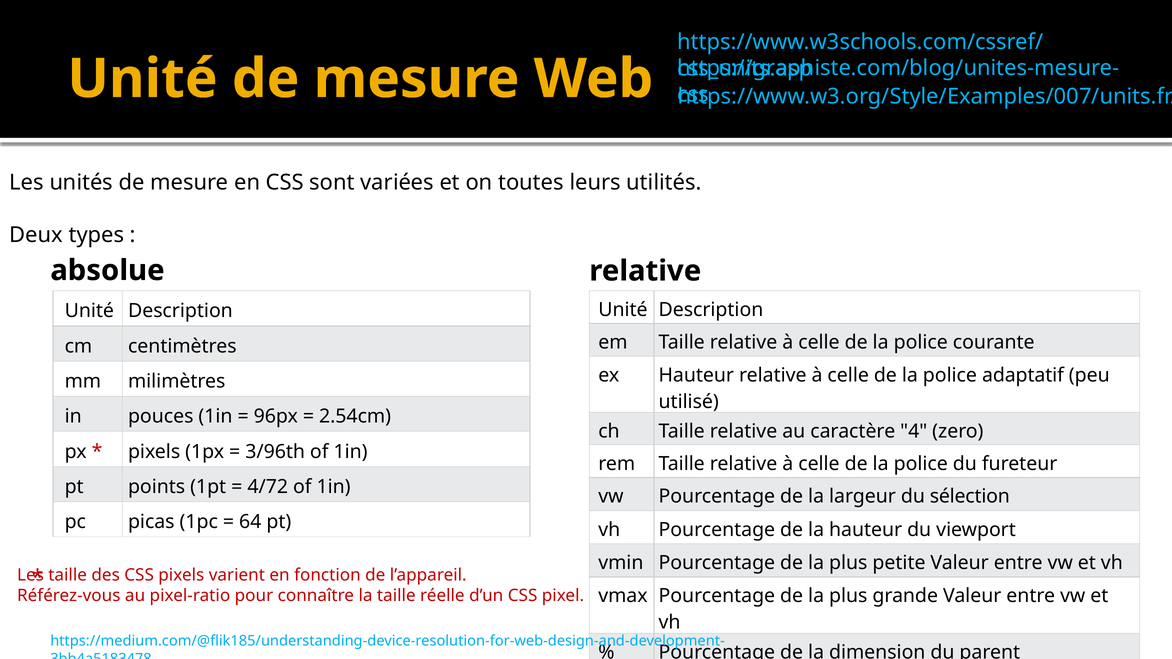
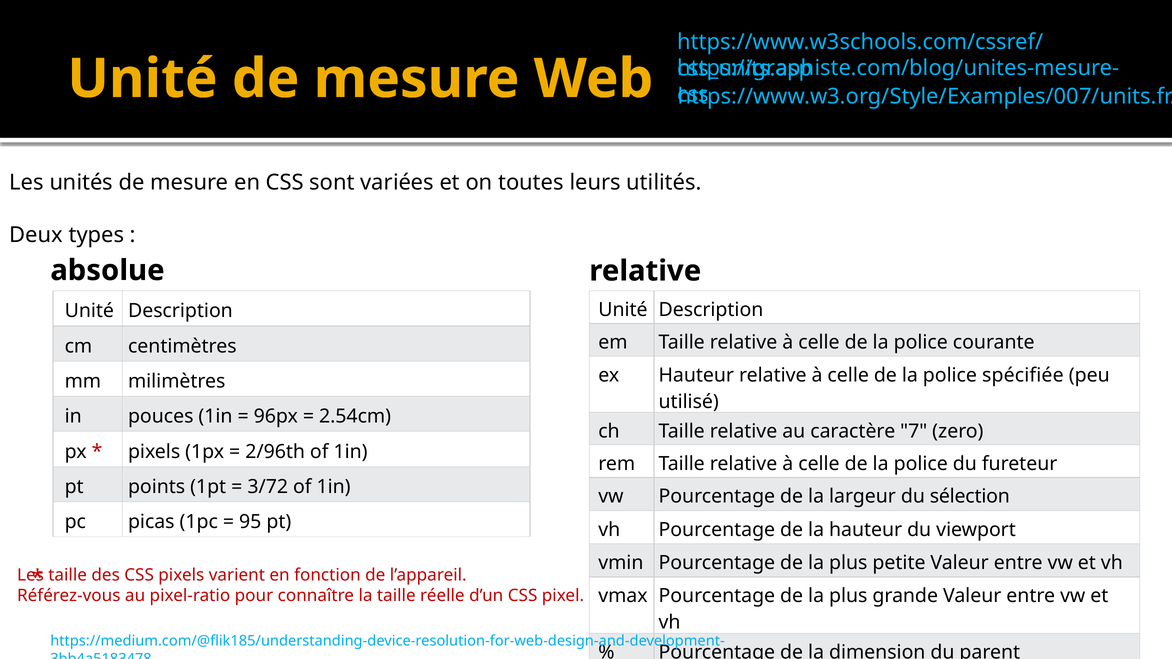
adaptatif: adaptatif -> spécifiée
4: 4 -> 7
3/96th: 3/96th -> 2/96th
4/72: 4/72 -> 3/72
64: 64 -> 95
